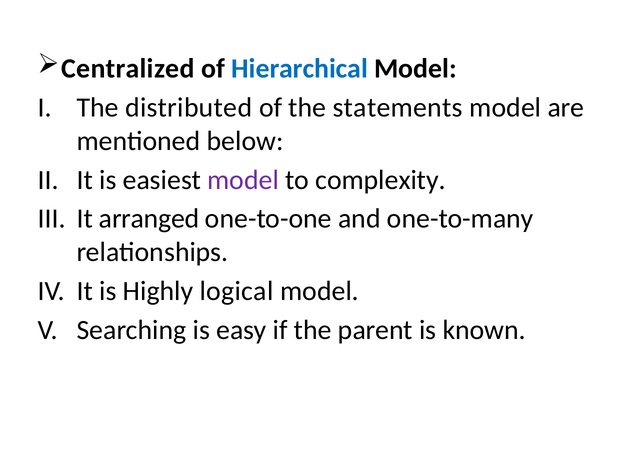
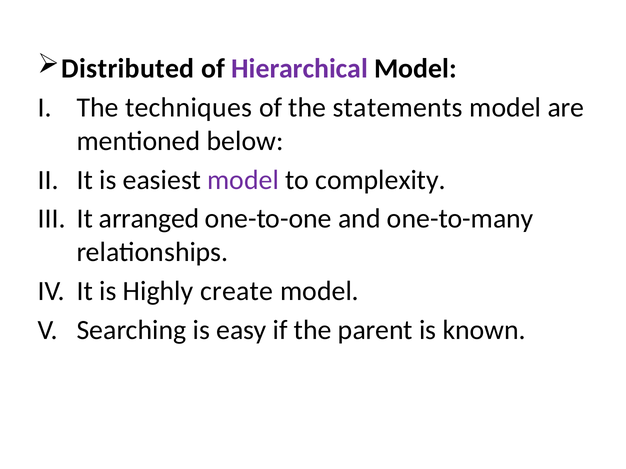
Centralized: Centralized -> Distributed
Hierarchical colour: blue -> purple
distributed: distributed -> techniques
logical: logical -> create
